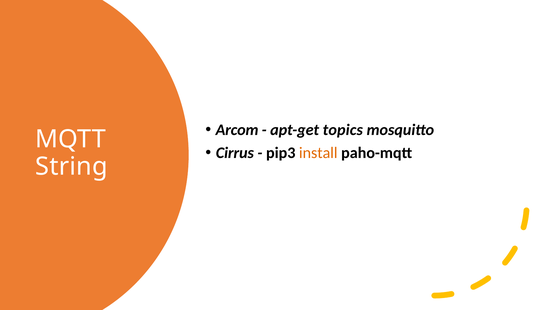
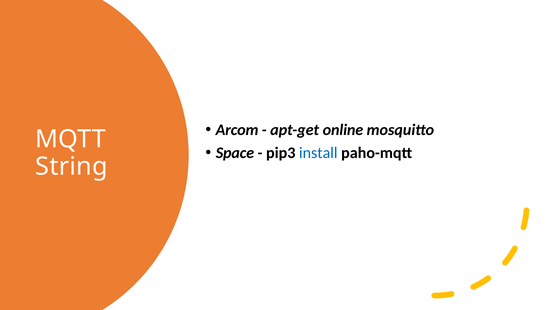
topics: topics -> online
Cirrus: Cirrus -> Space
install colour: orange -> blue
